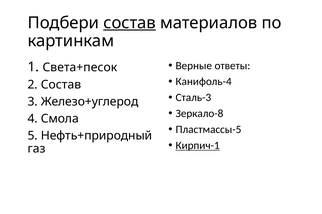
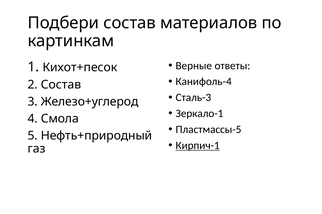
состав at (130, 23) underline: present -> none
Света+песок: Света+песок -> Кихот+песок
Зеркало-8: Зеркало-8 -> Зеркало-1
